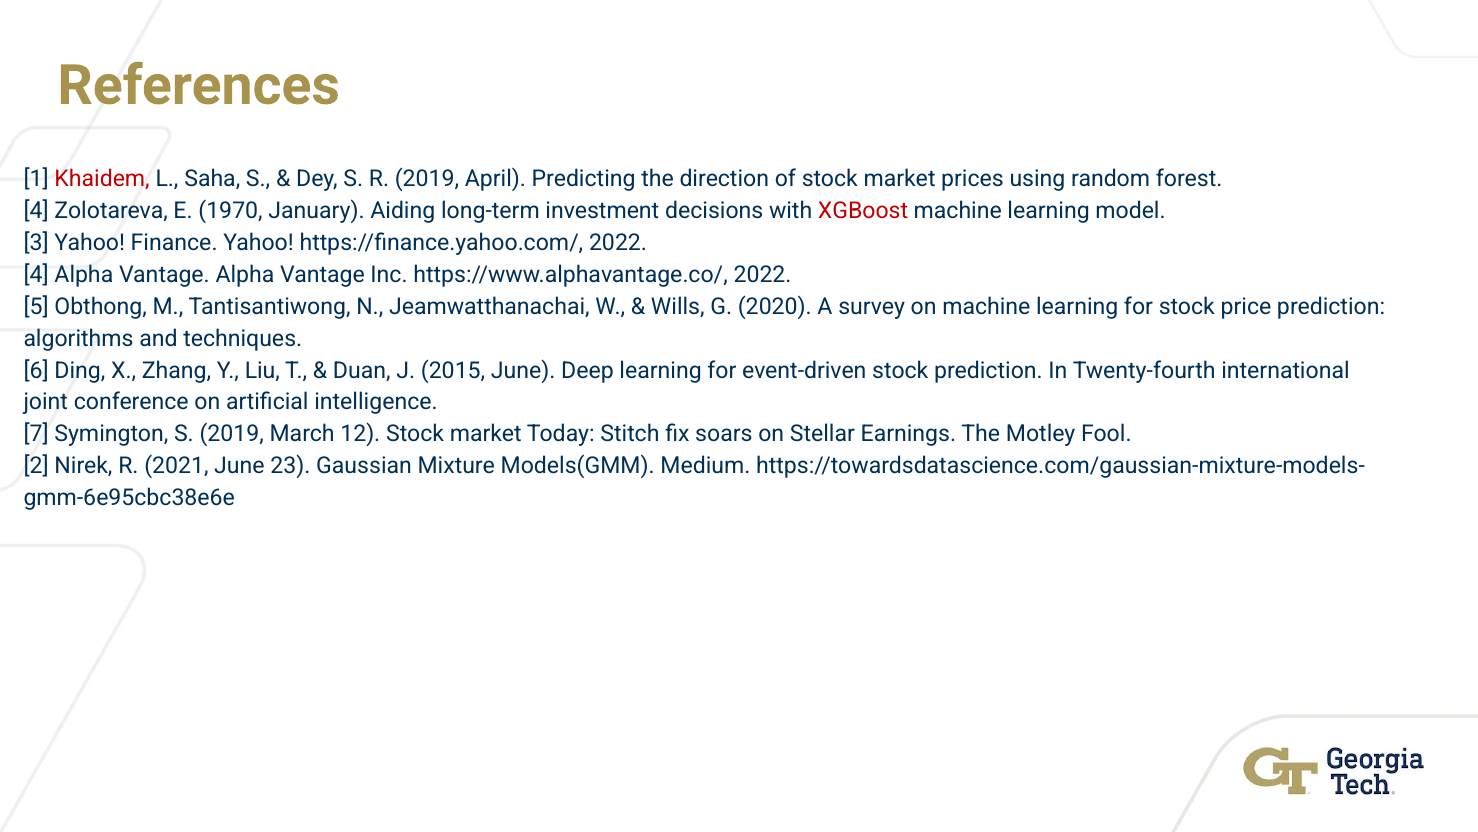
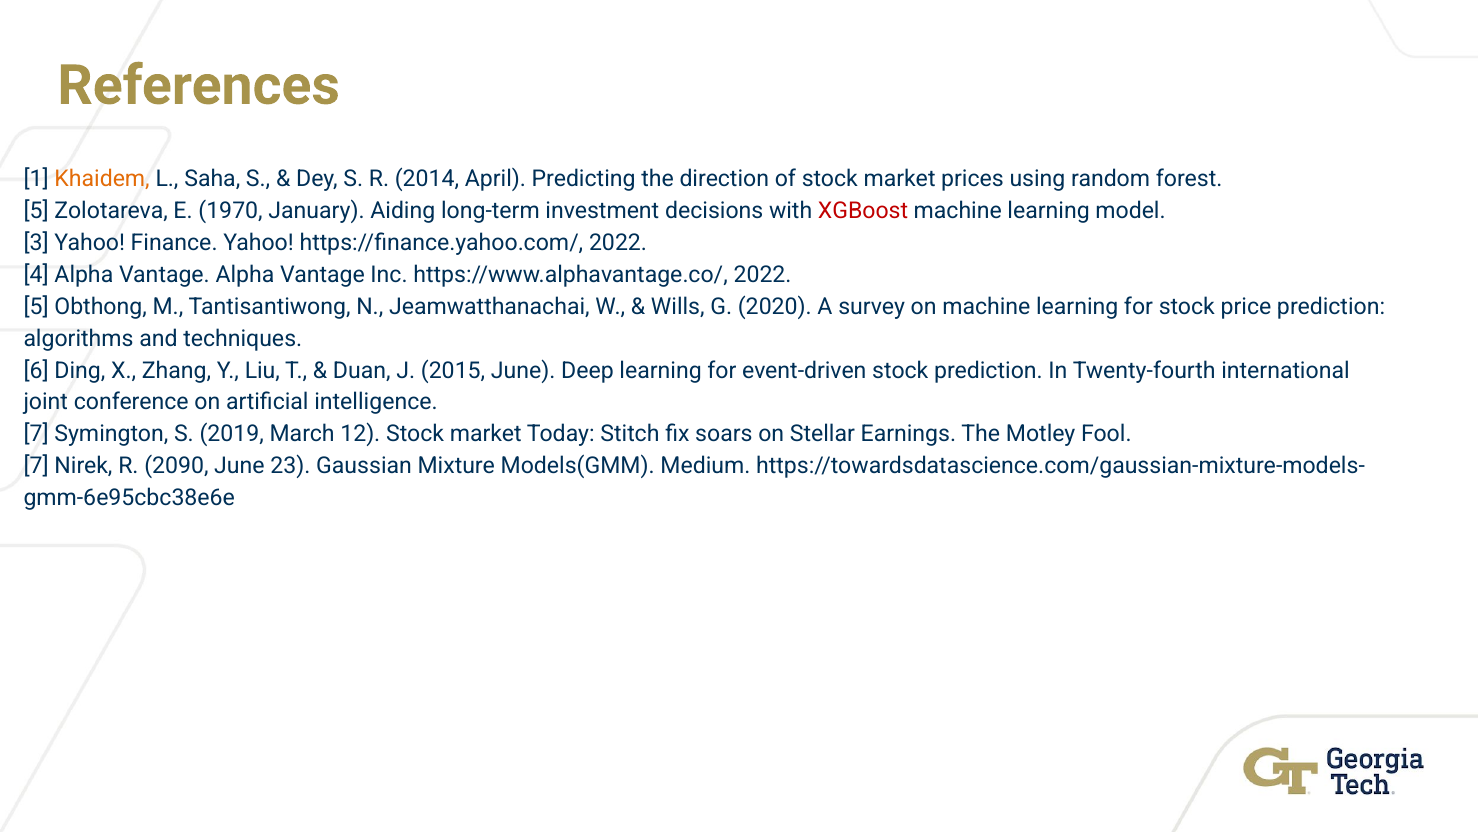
Khaidem colour: red -> orange
R 2019: 2019 -> 2014
4 at (36, 211): 4 -> 5
2 at (36, 466): 2 -> 7
2021: 2021 -> 2090
